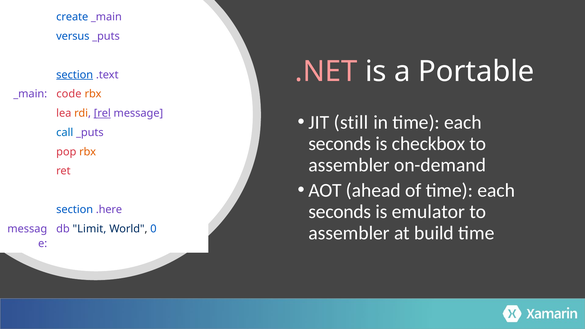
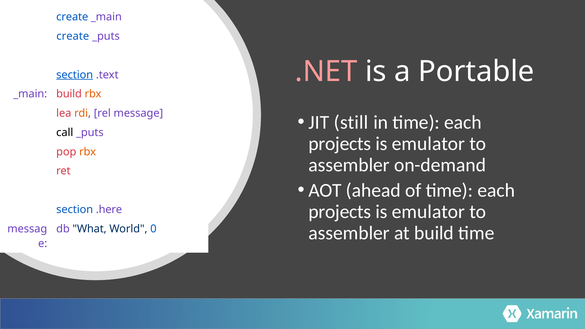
versus at (73, 36): versus -> create
code at (69, 94): code -> build
rel underline: present -> none
call colour: blue -> black
seconds at (340, 144): seconds -> projects
checkbox at (429, 144): checkbox -> emulator
seconds at (340, 212): seconds -> projects
Limit: Limit -> What
